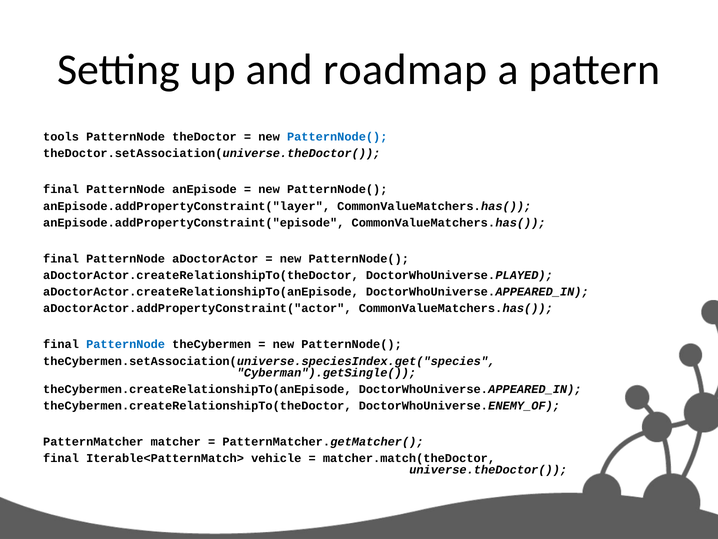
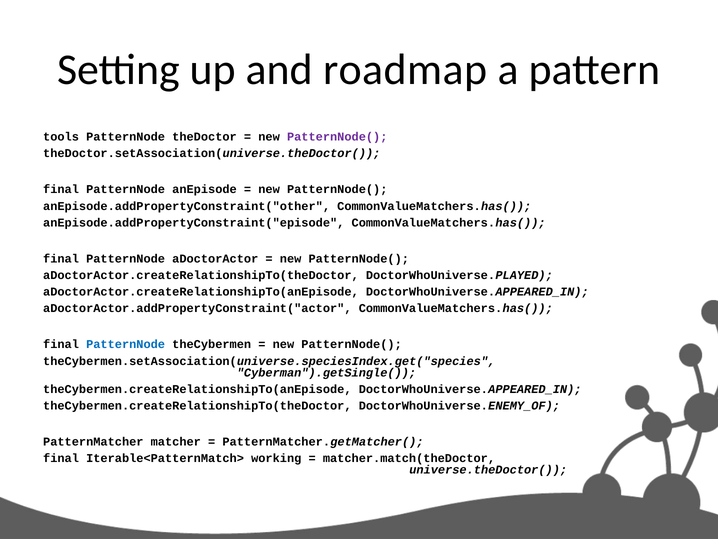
PatternNode( at (337, 137) colour: blue -> purple
anEpisode.addPropertyConstraint("layer: anEpisode.addPropertyConstraint("layer -> anEpisode.addPropertyConstraint("other
vehicle: vehicle -> working
